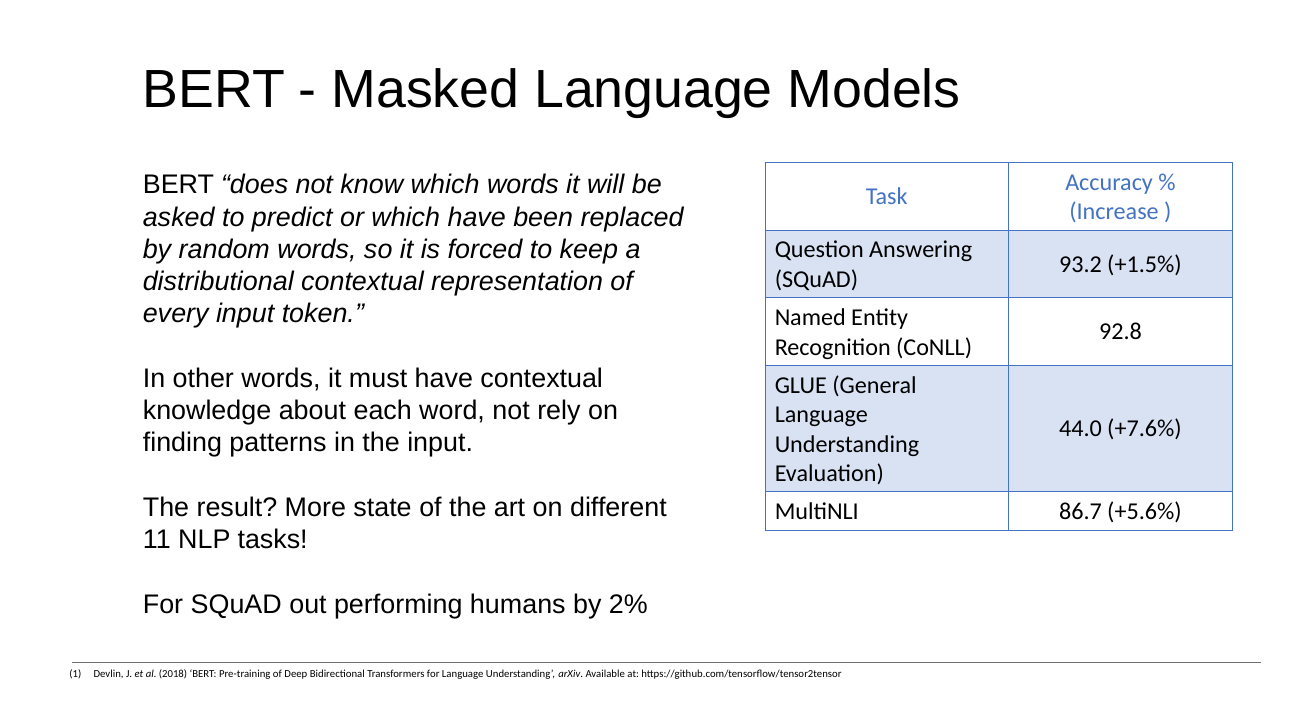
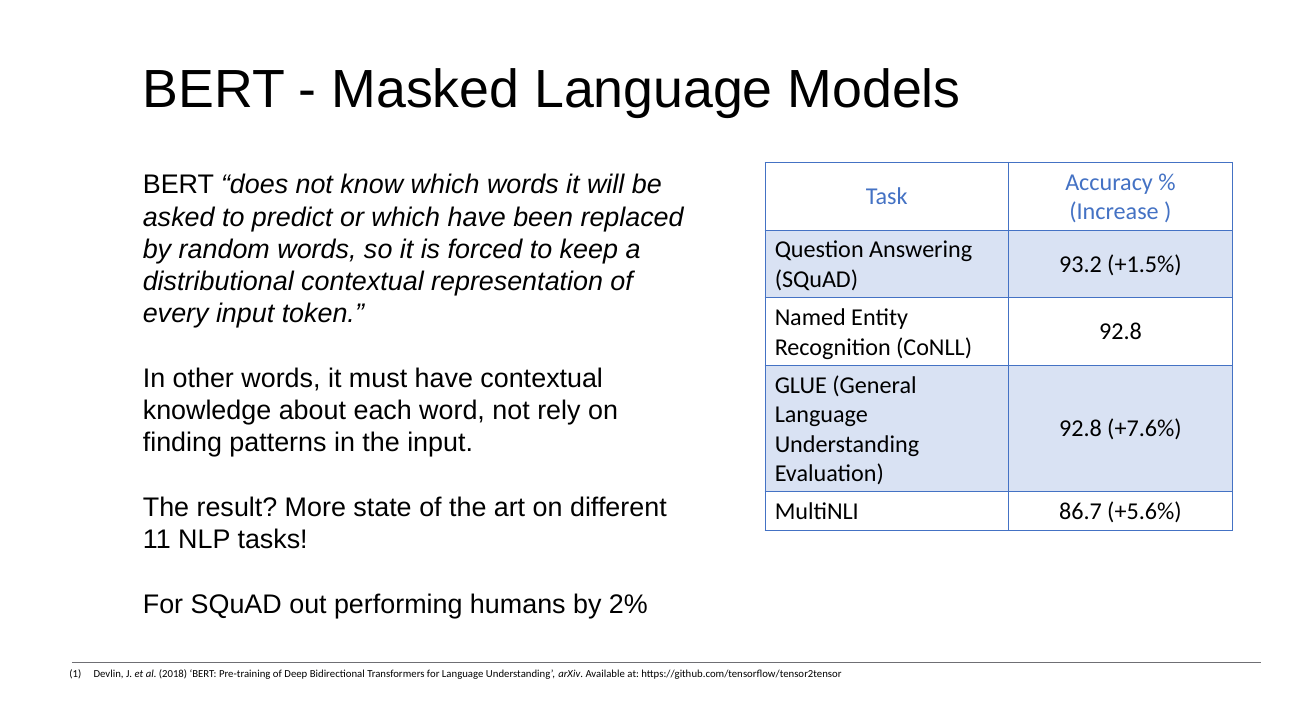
44.0 at (1080, 429): 44.0 -> 92.8
